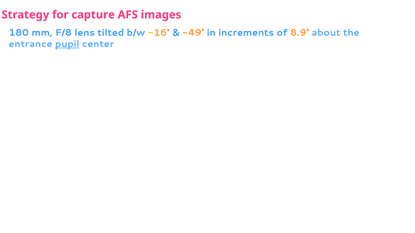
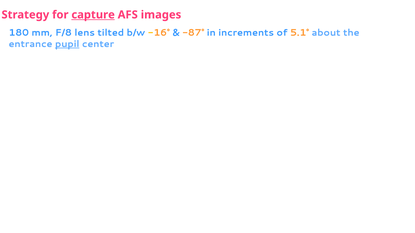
capture underline: none -> present
-49°: -49° -> -87°
8.9°: 8.9° -> 5.1°
